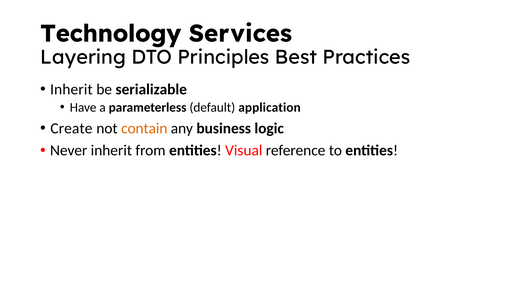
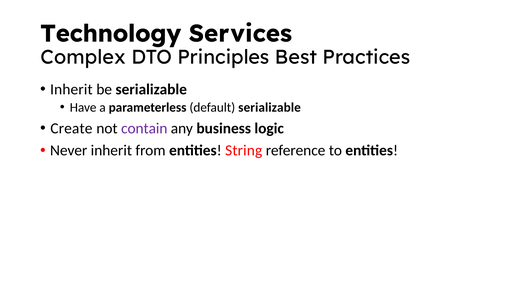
Layering: Layering -> Complex
default application: application -> serializable
contain colour: orange -> purple
Visual: Visual -> String
